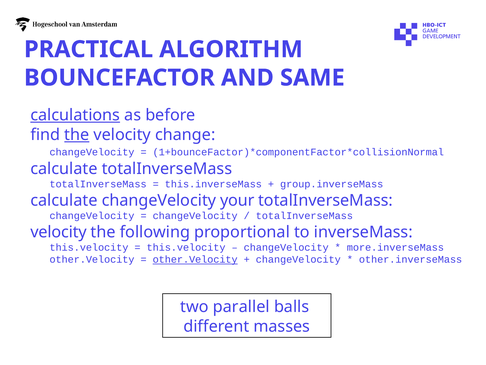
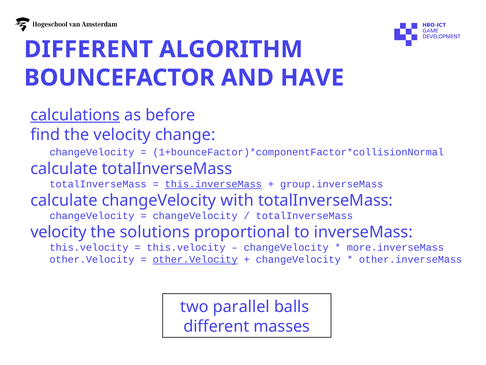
PRACTICAL at (89, 49): PRACTICAL -> DIFFERENT
SAME: SAME -> HAVE
the at (77, 135) underline: present -> none
this.inverseMass underline: none -> present
your: your -> with
following: following -> solutions
